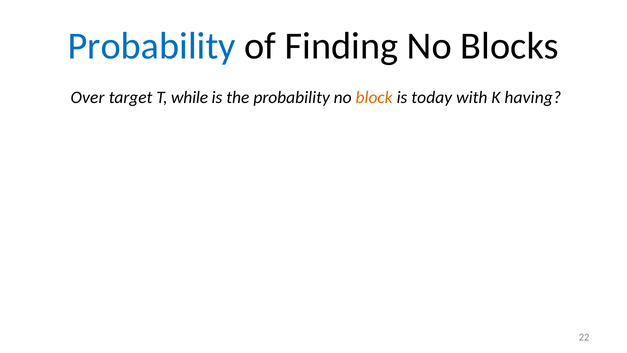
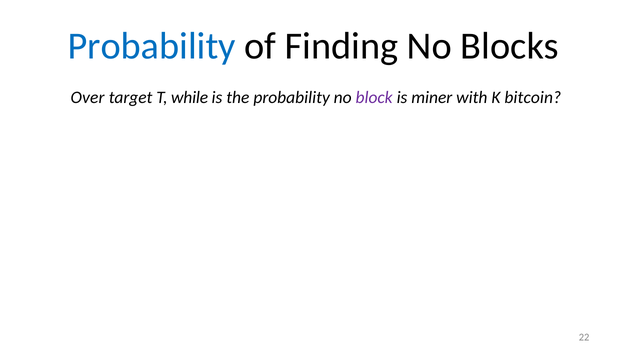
block colour: orange -> purple
today: today -> miner
having: having -> bitcoin
